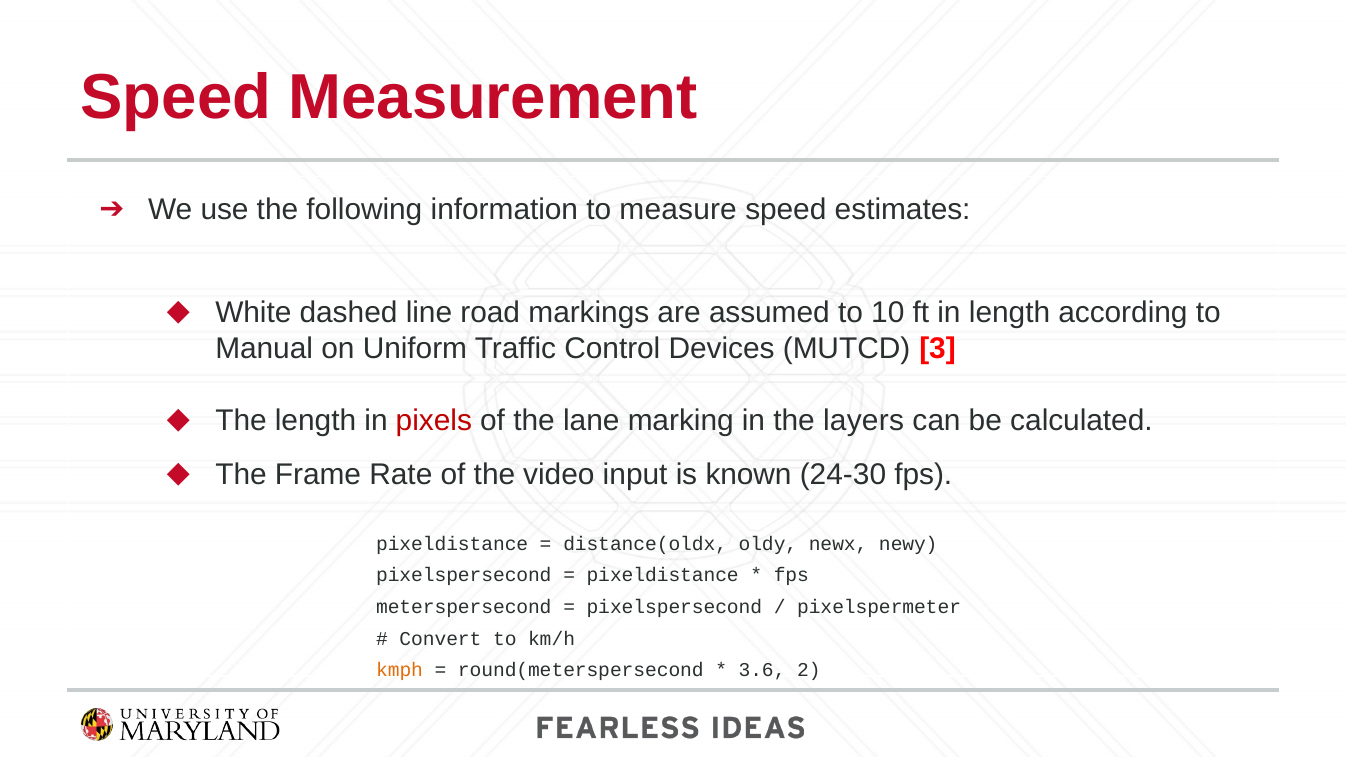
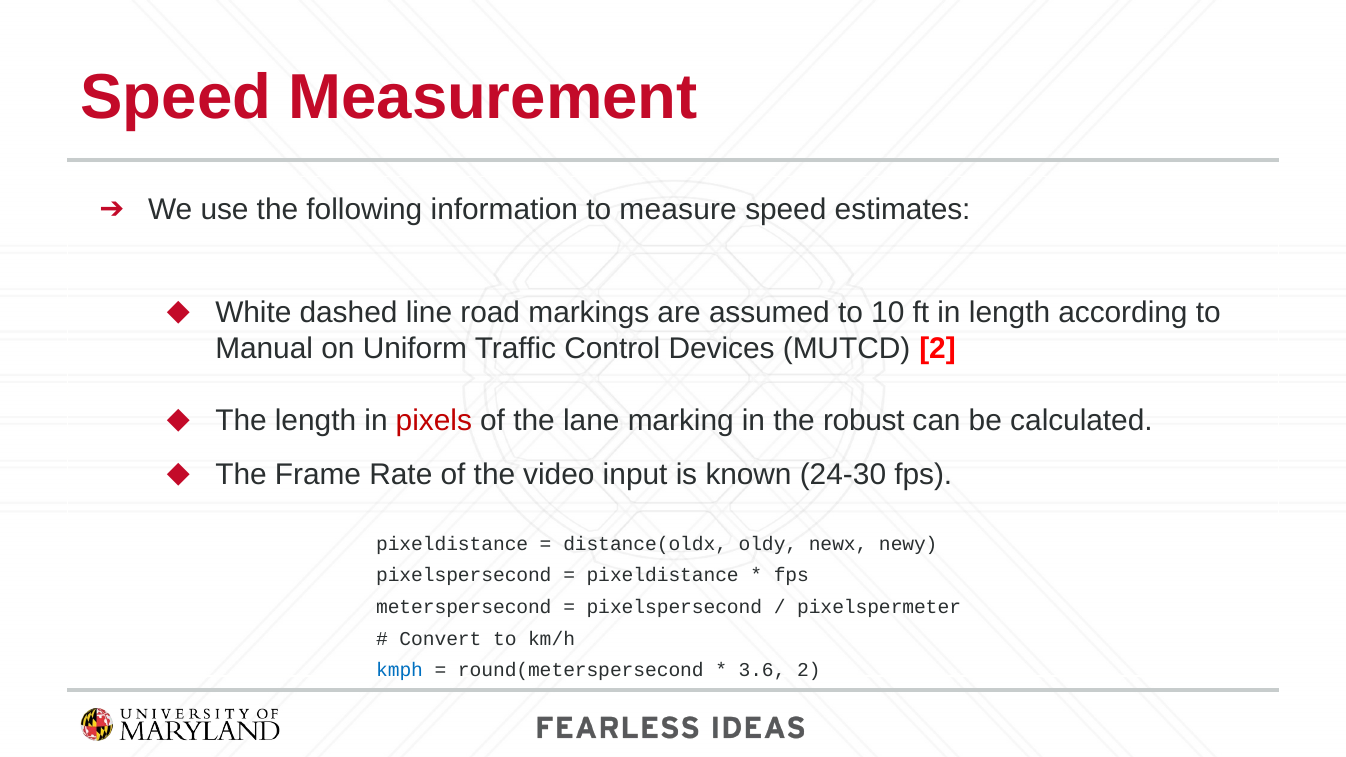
MUTCD 3: 3 -> 2
layers: layers -> robust
kmph colour: orange -> blue
